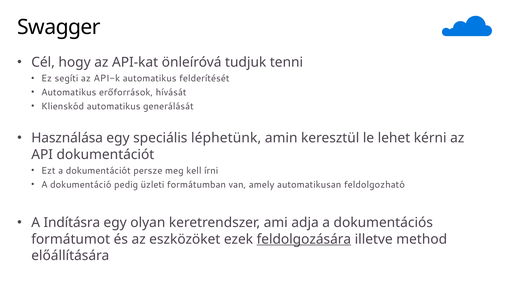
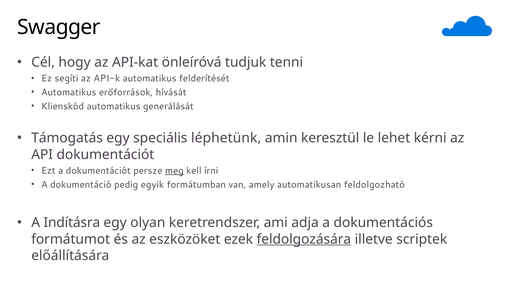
Használása: Használása -> Támogatás
meg underline: none -> present
üzleti: üzleti -> egyik
method: method -> scriptek
